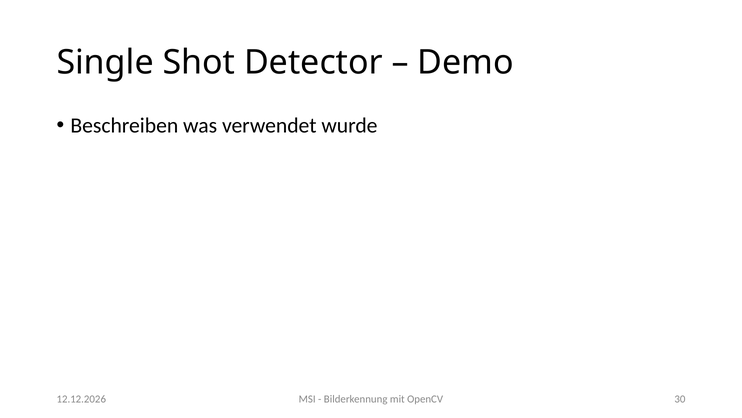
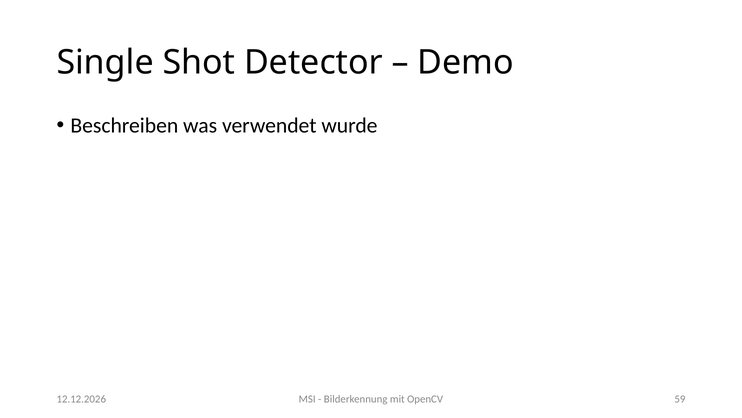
30: 30 -> 59
